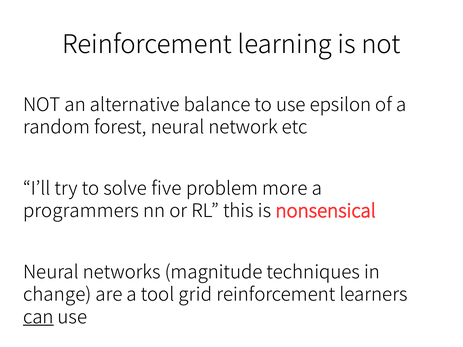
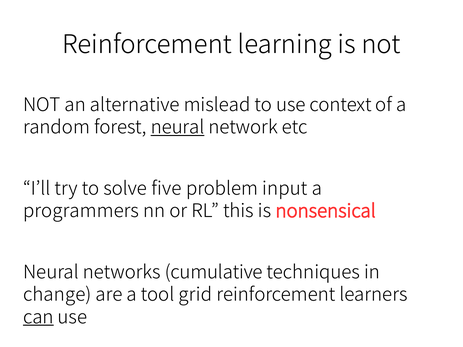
balance: balance -> mislead
epsilon: epsilon -> context
neural at (178, 128) underline: none -> present
more: more -> input
magnitude: magnitude -> cumulative
